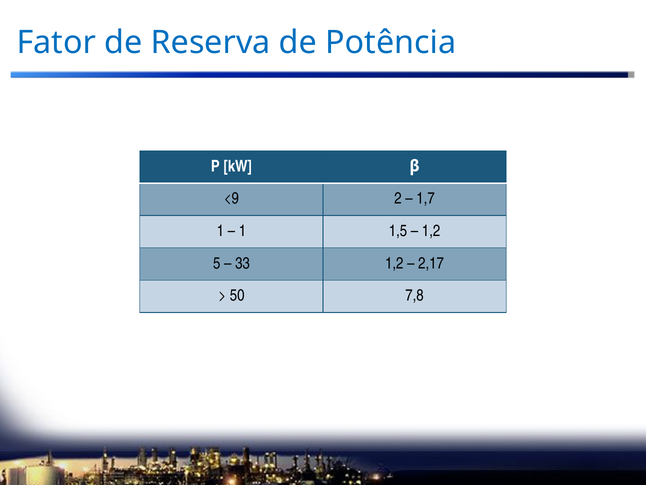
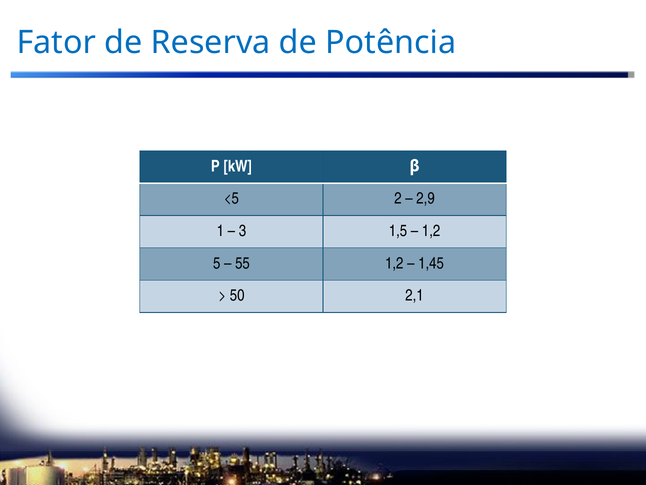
<9: <9 -> <5
1,7: 1,7 -> 2,9
1 at (242, 231): 1 -> 3
33: 33 -> 55
2,17: 2,17 -> 1,45
7,8: 7,8 -> 2,1
